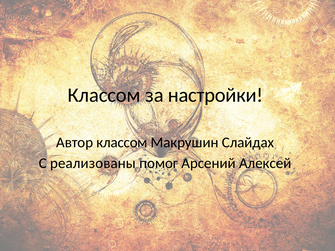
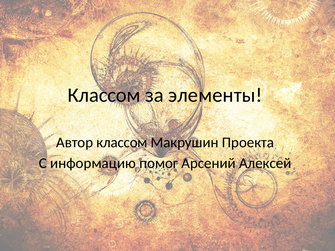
настройки: настройки -> элементы
Слайдах: Слайдах -> Проекта
реализованы: реализованы -> информацию
